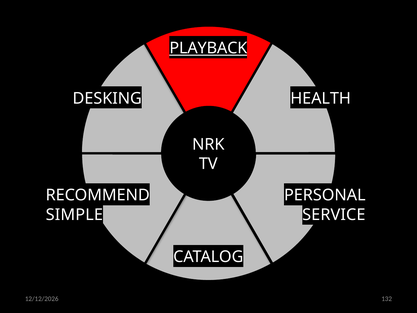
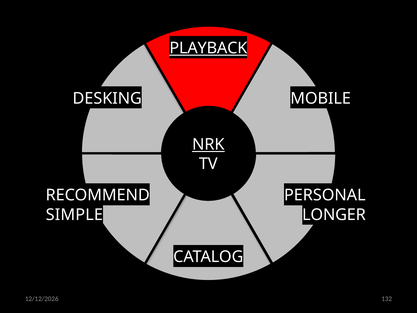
HEALTH: HEALTH -> MOBILE
NRK underline: none -> present
SERVICE: SERVICE -> LONGER
